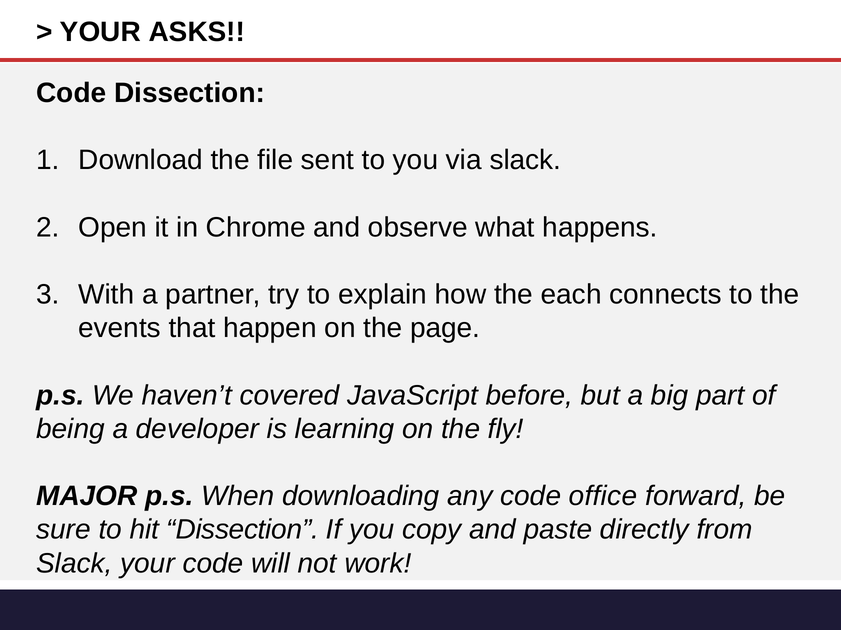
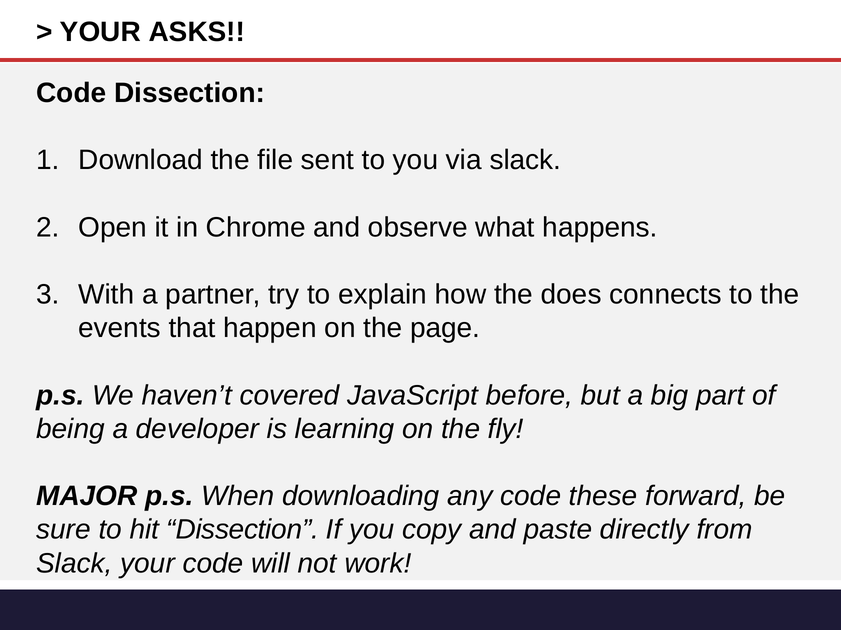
each: each -> does
office: office -> these
